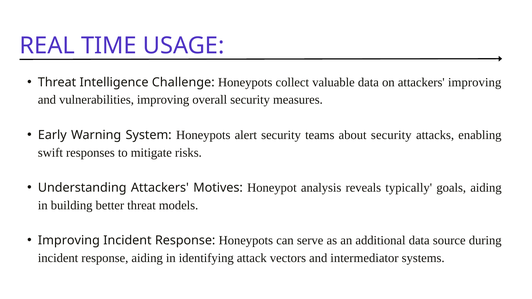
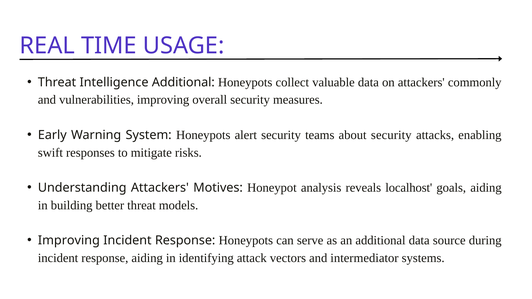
Intelligence Challenge: Challenge -> Additional
attackers improving: improving -> commonly
typically: typically -> localhost
